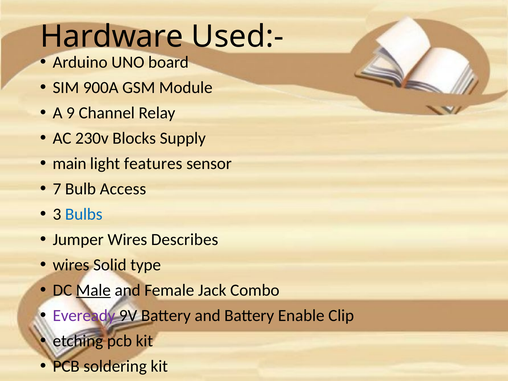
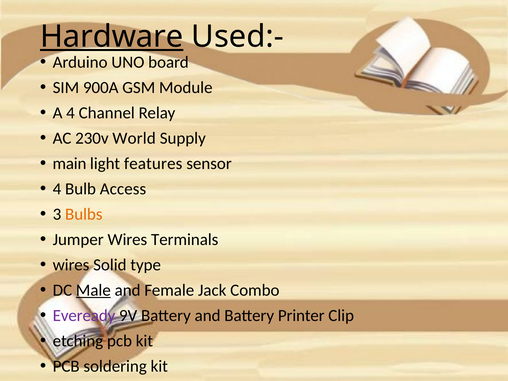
Hardware underline: none -> present
A 9: 9 -> 4
Blocks: Blocks -> World
7 at (57, 189): 7 -> 4
Bulbs colour: blue -> orange
Describes: Describes -> Terminals
Enable: Enable -> Printer
